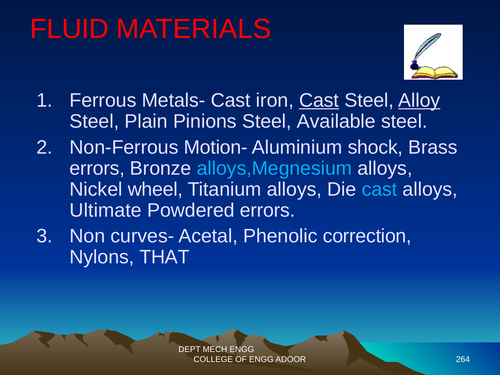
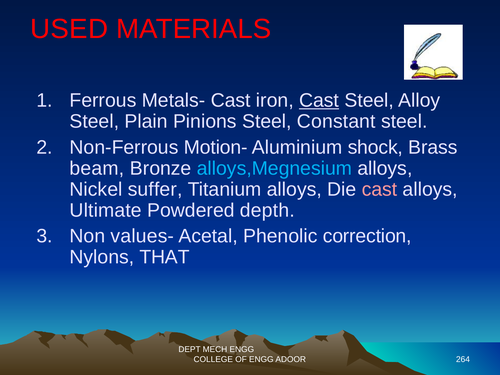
FLUID: FLUID -> USED
Alloy underline: present -> none
Available: Available -> Constant
errors at (97, 168): errors -> beam
wheel: wheel -> suffer
cast at (379, 189) colour: light blue -> pink
Powdered errors: errors -> depth
curves-: curves- -> values-
